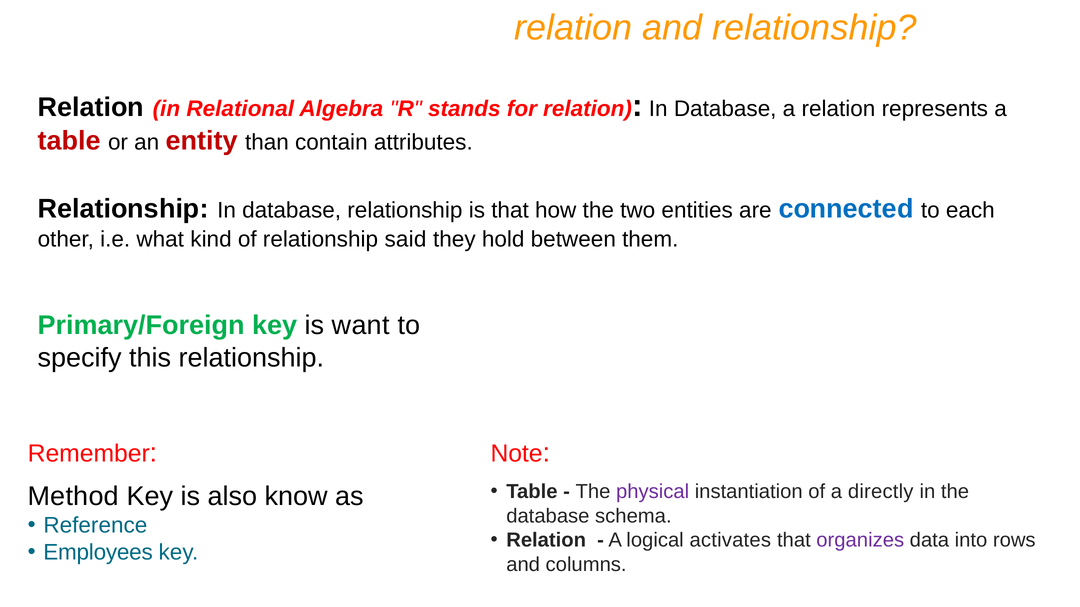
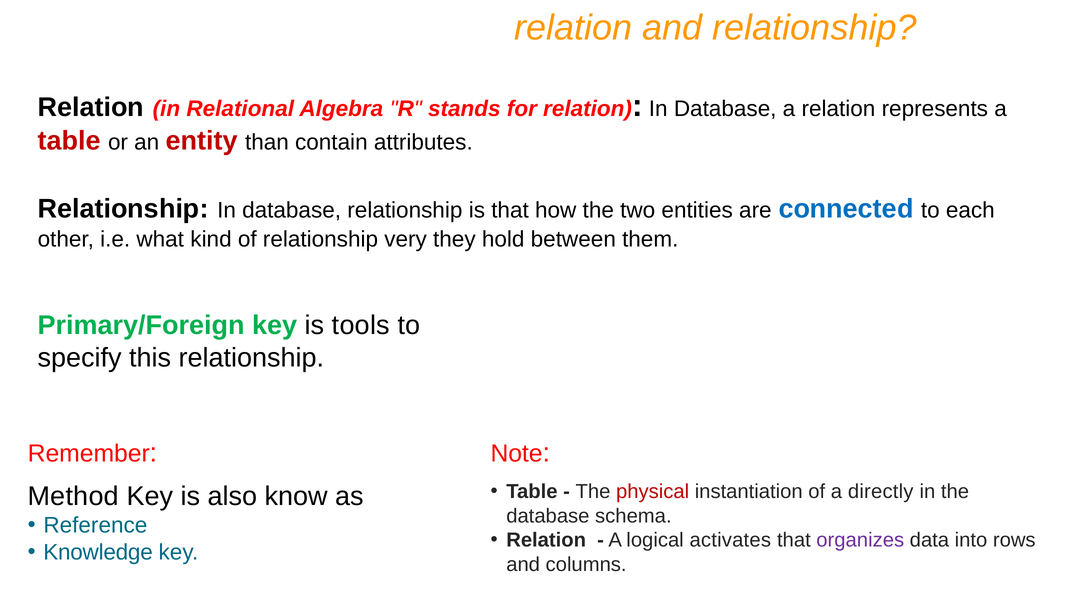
said: said -> very
want: want -> tools
physical colour: purple -> red
Employees: Employees -> Knowledge
